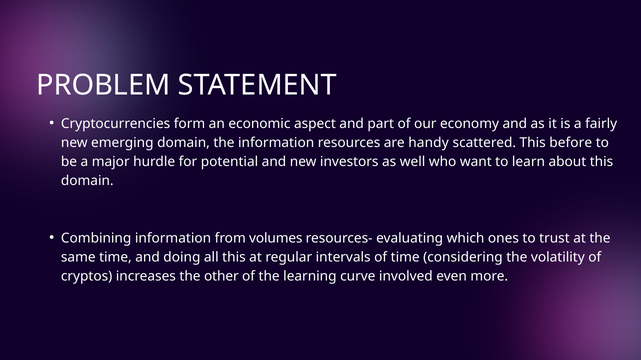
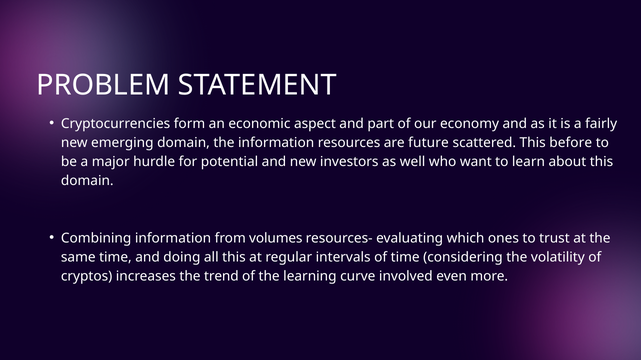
handy: handy -> future
other: other -> trend
